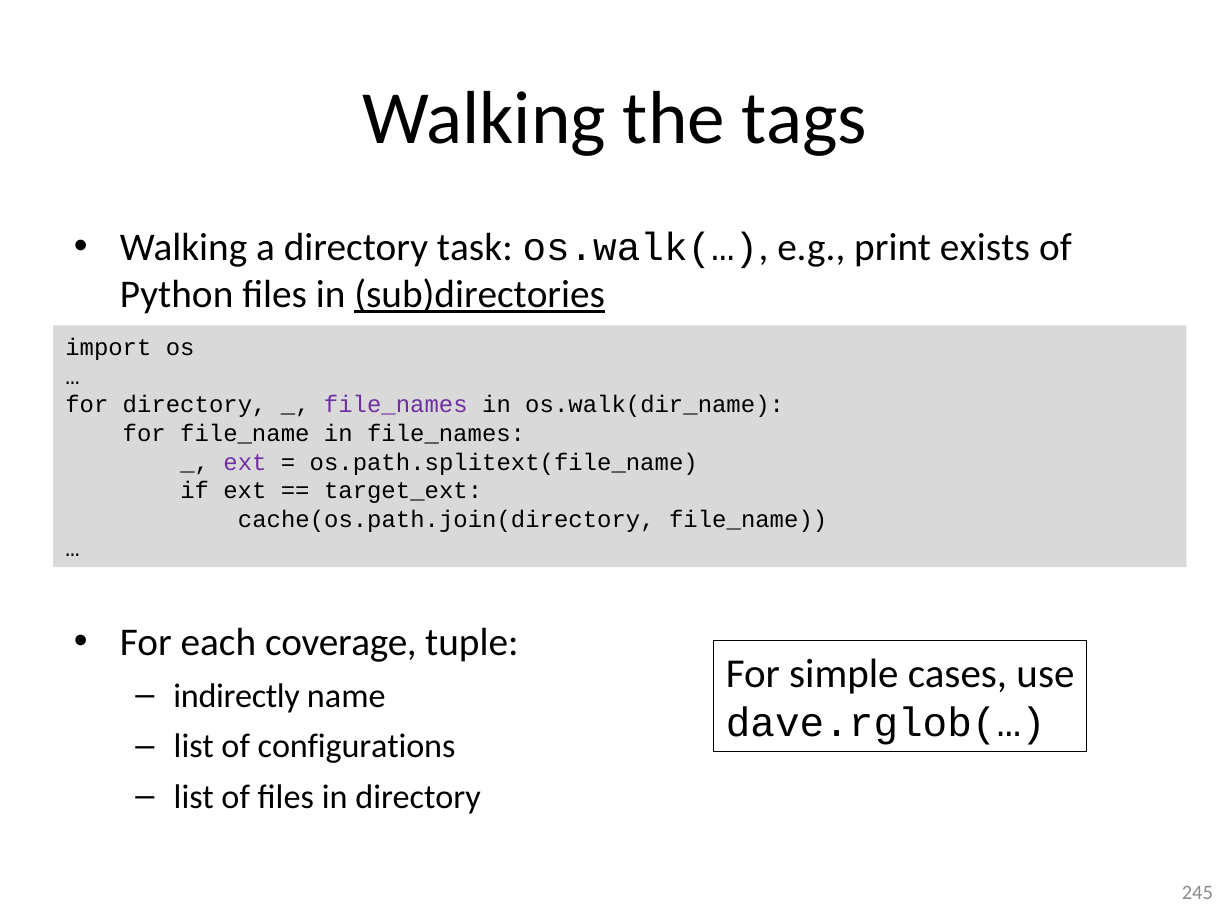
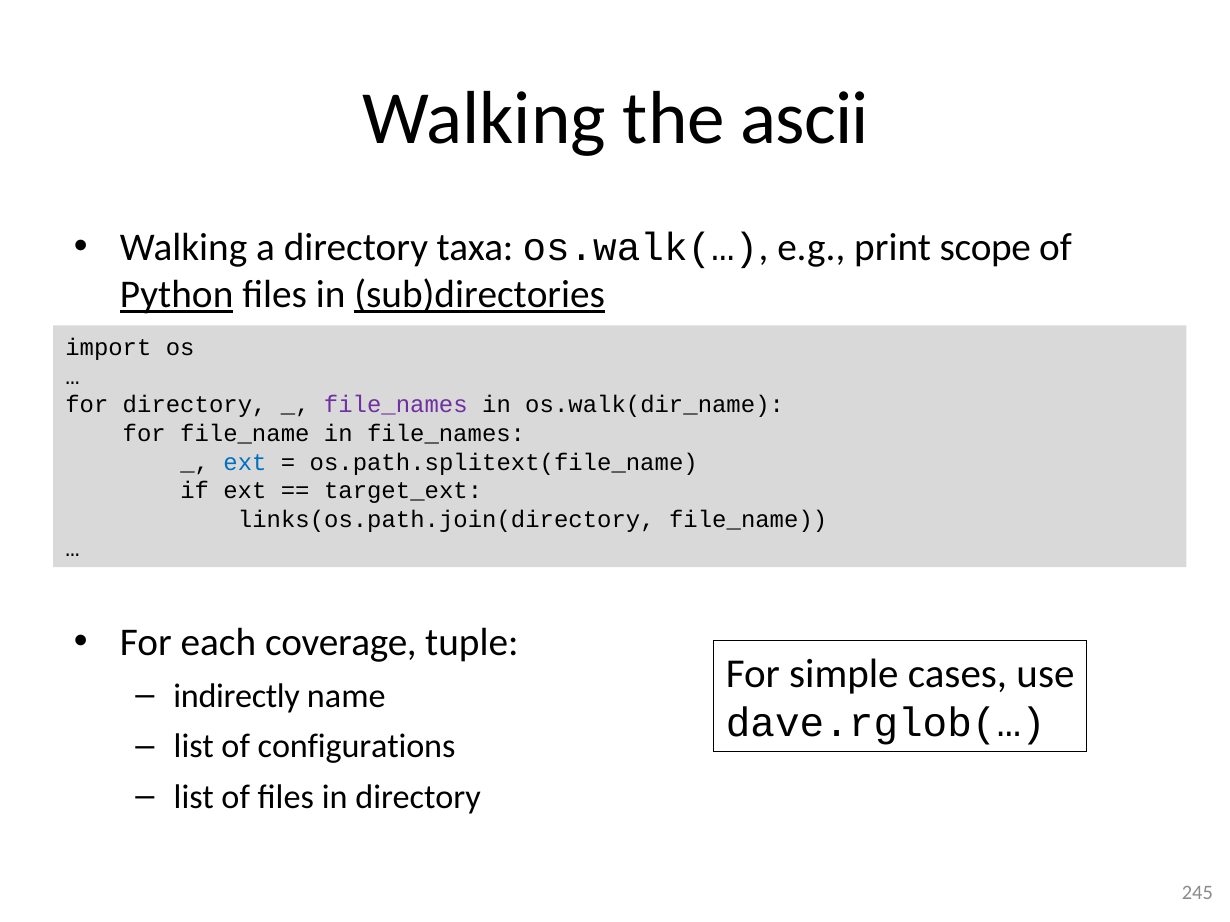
tags: tags -> ascii
task: task -> taxa
exists: exists -> scope
Python underline: none -> present
ext at (245, 463) colour: purple -> blue
cache(os.path.join(directory: cache(os.path.join(directory -> links(os.path.join(directory
